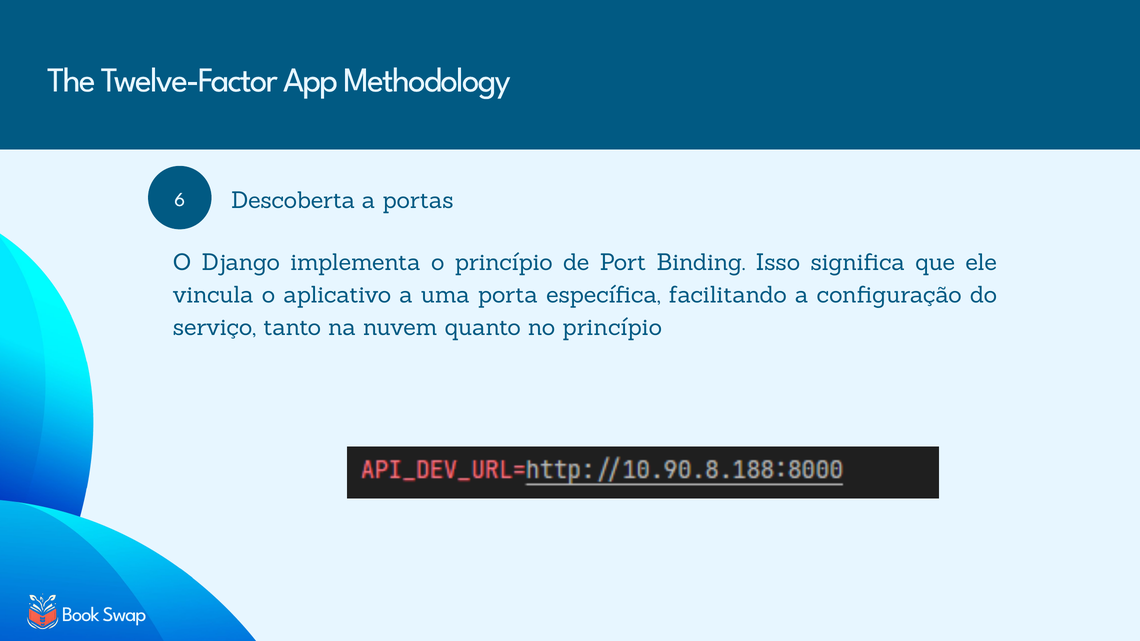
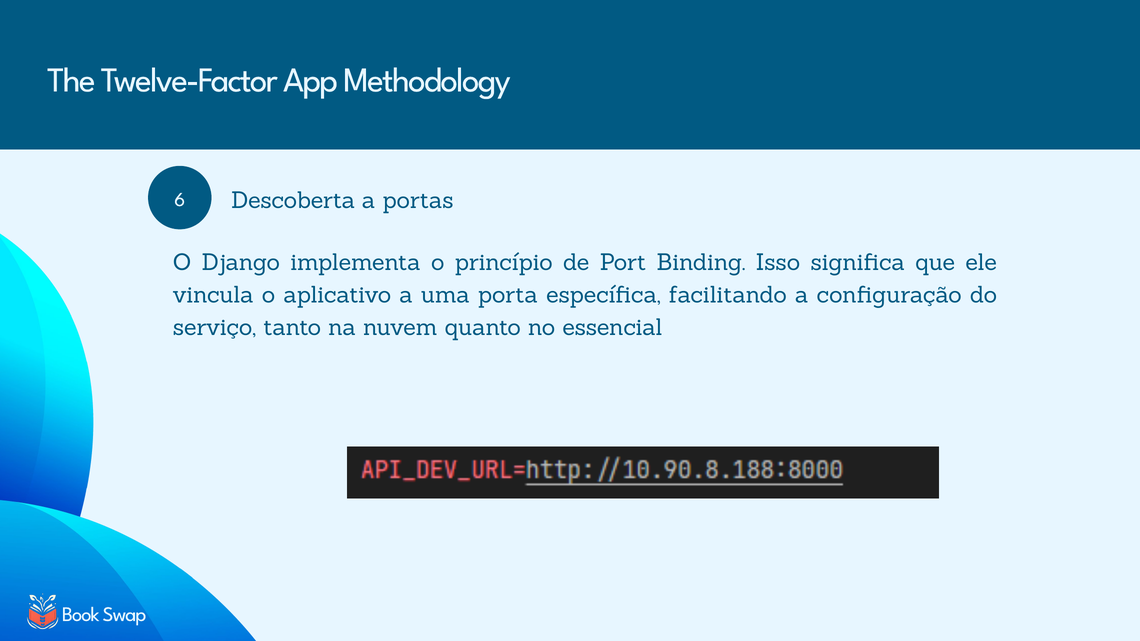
no princípio: princípio -> essencial
